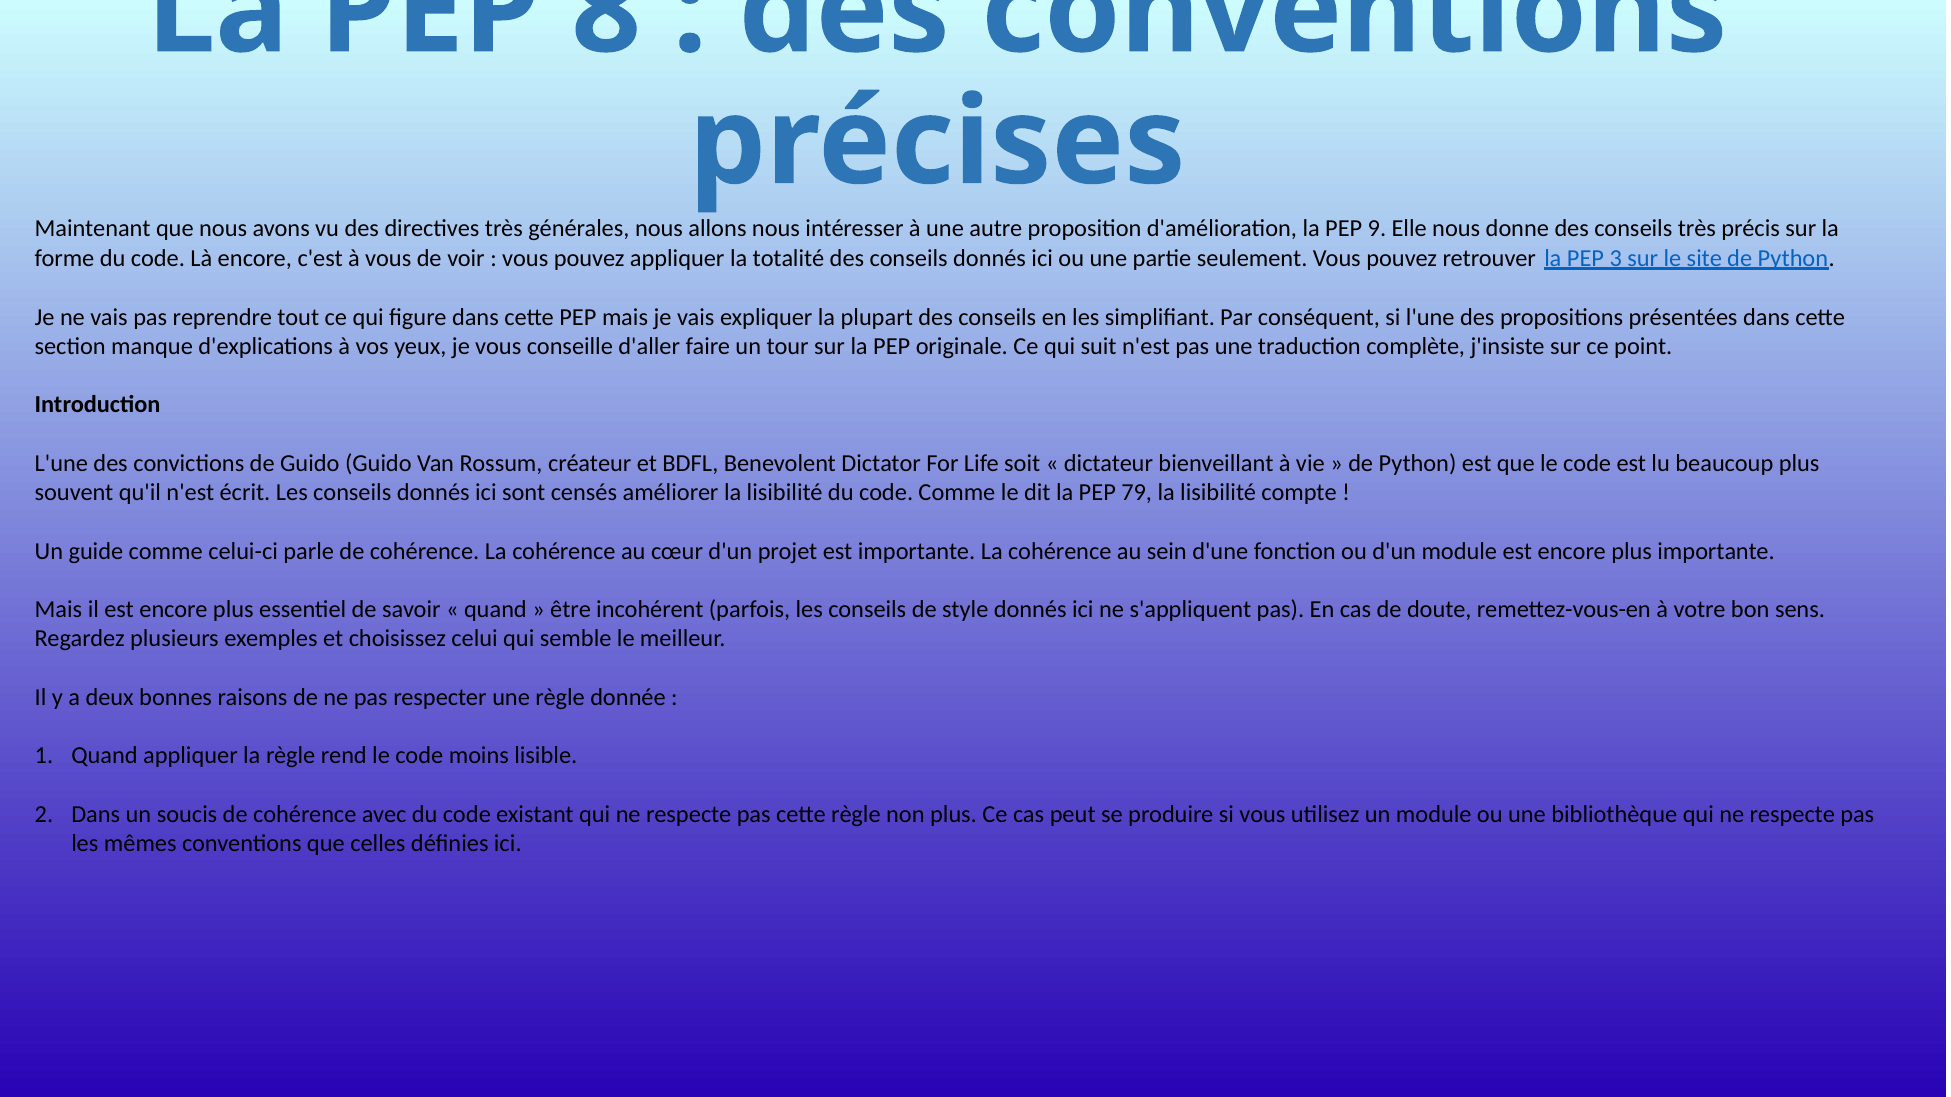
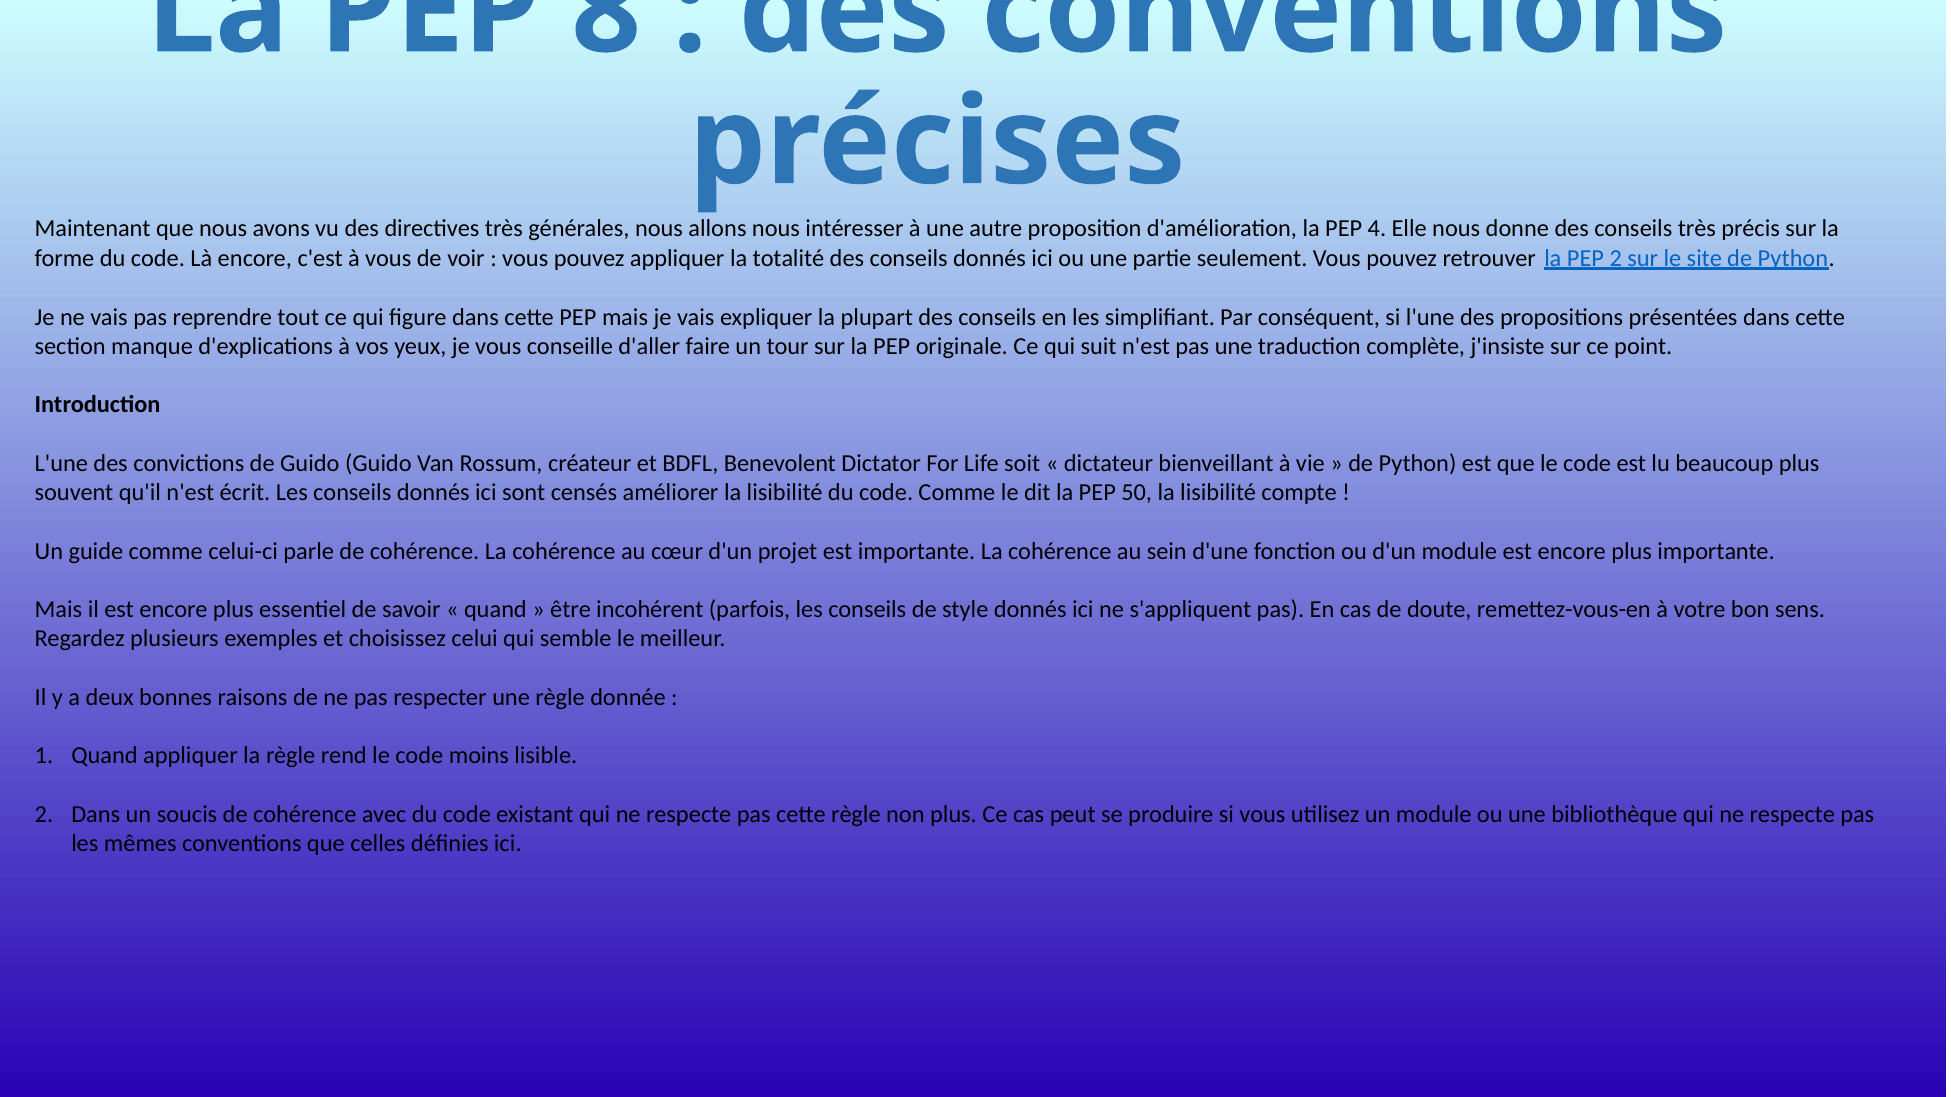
9: 9 -> 4
PEP 3: 3 -> 2
79: 79 -> 50
